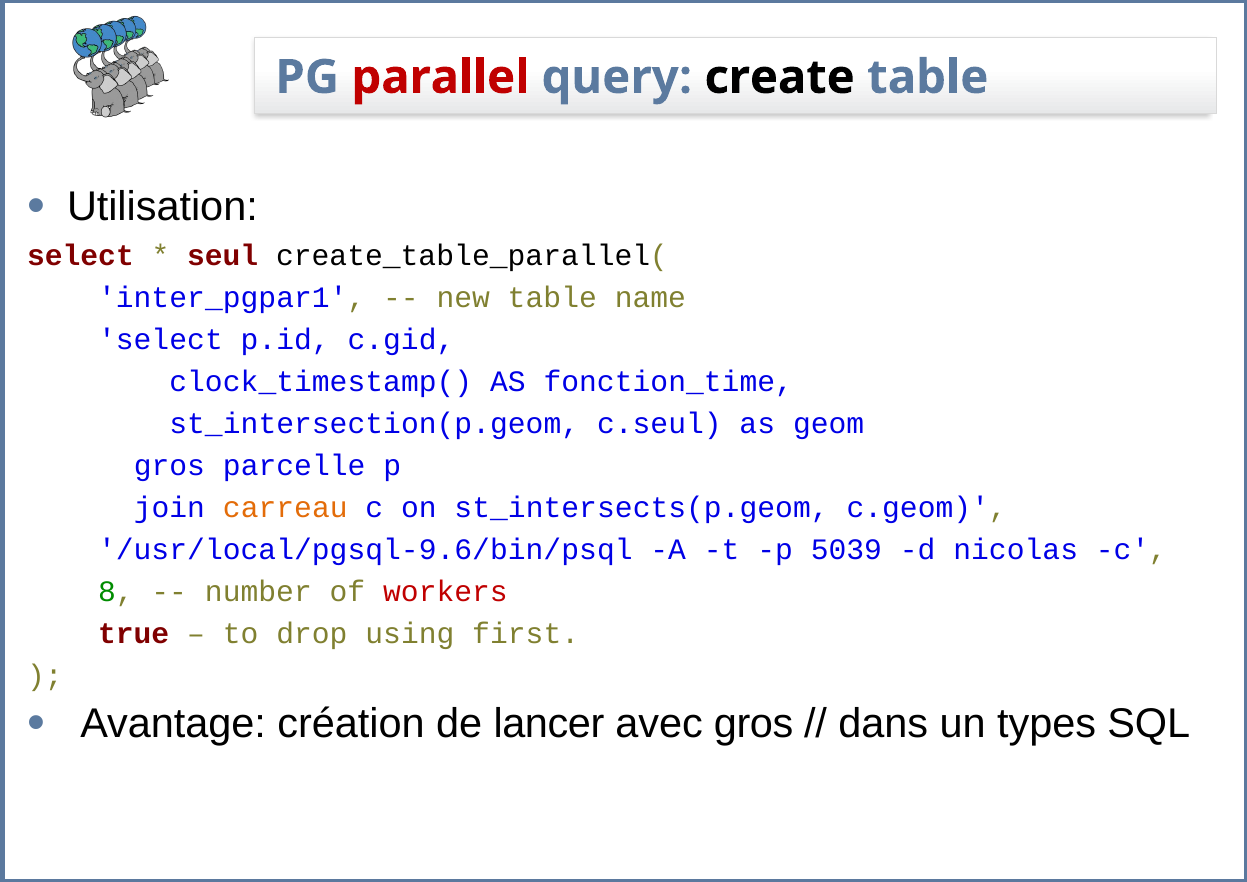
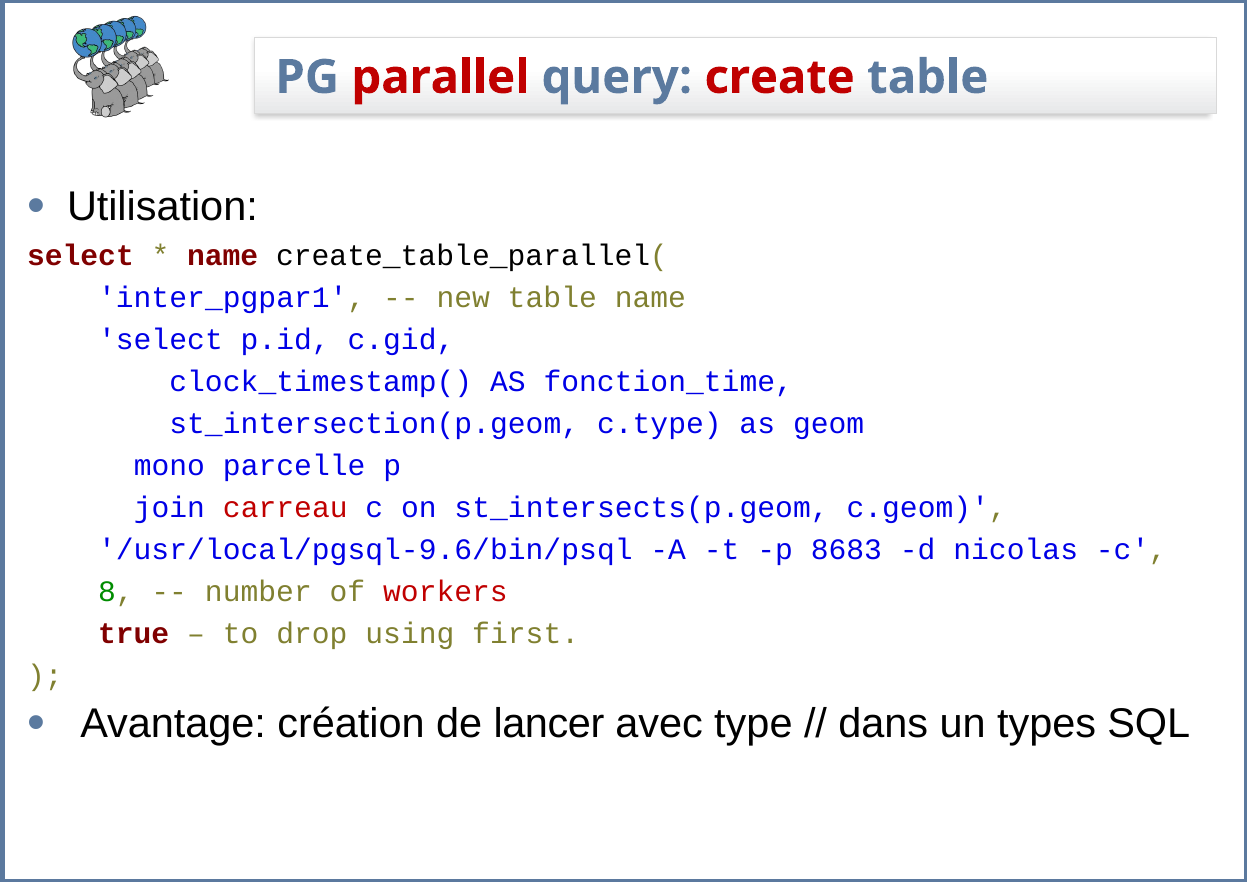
create colour: black -> red
seul at (223, 255): seul -> name
c.seul: c.seul -> c.type
gros at (169, 465): gros -> mono
carreau colour: orange -> red
5039: 5039 -> 8683
avec gros: gros -> type
